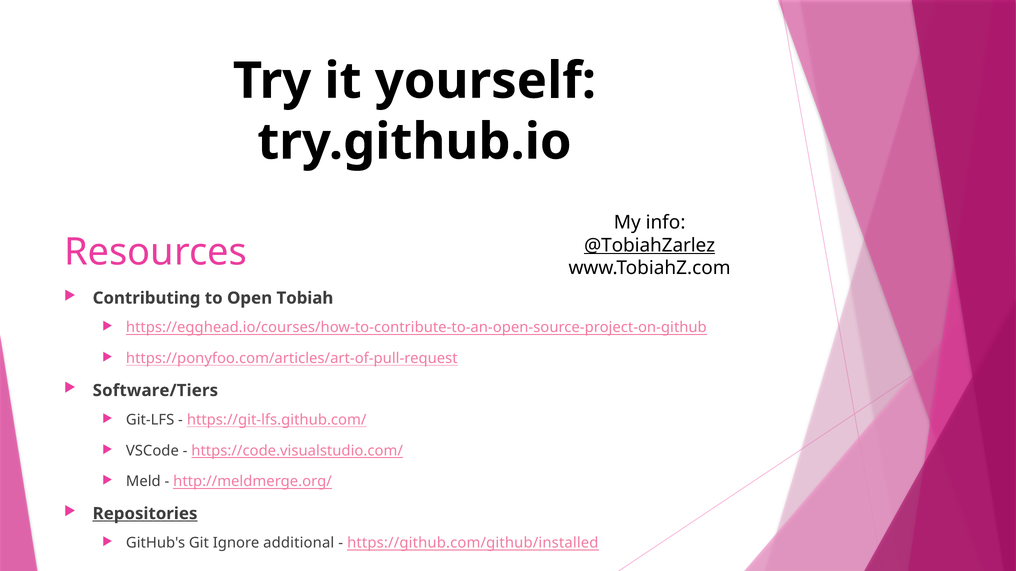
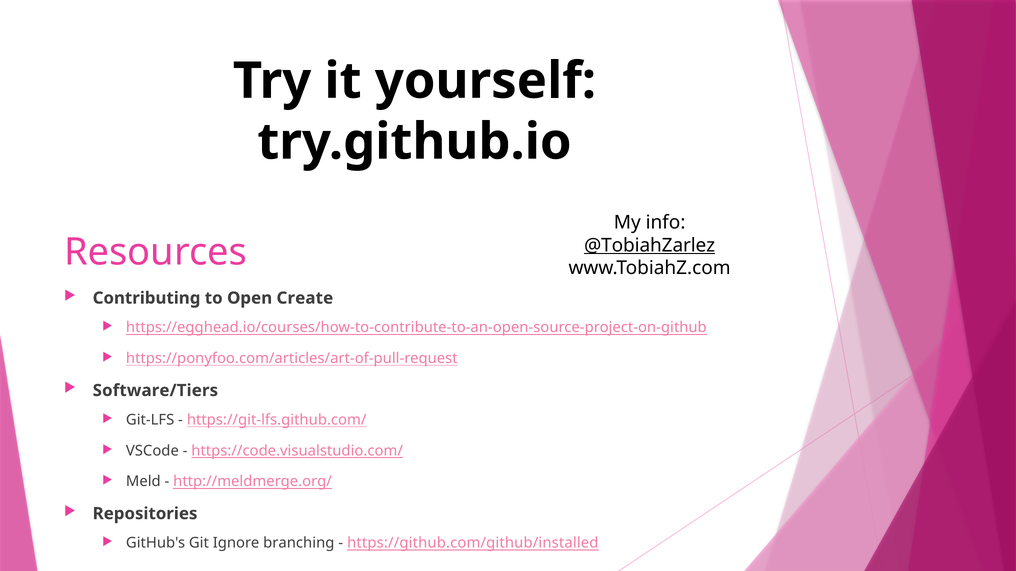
Tobiah: Tobiah -> Create
Repositories underline: present -> none
additional: additional -> branching
